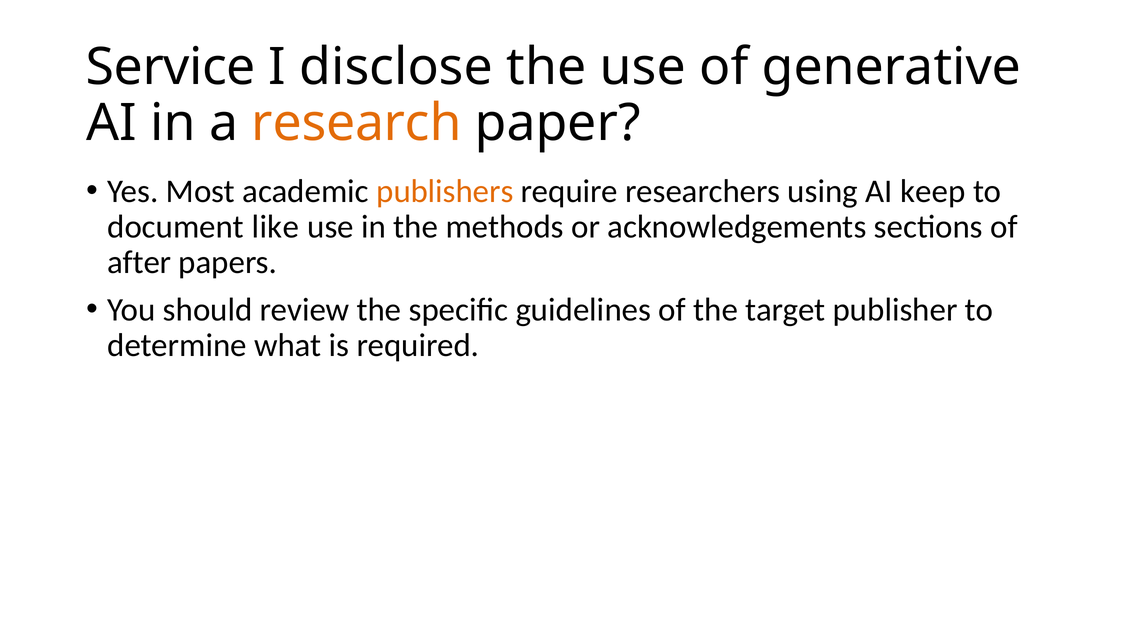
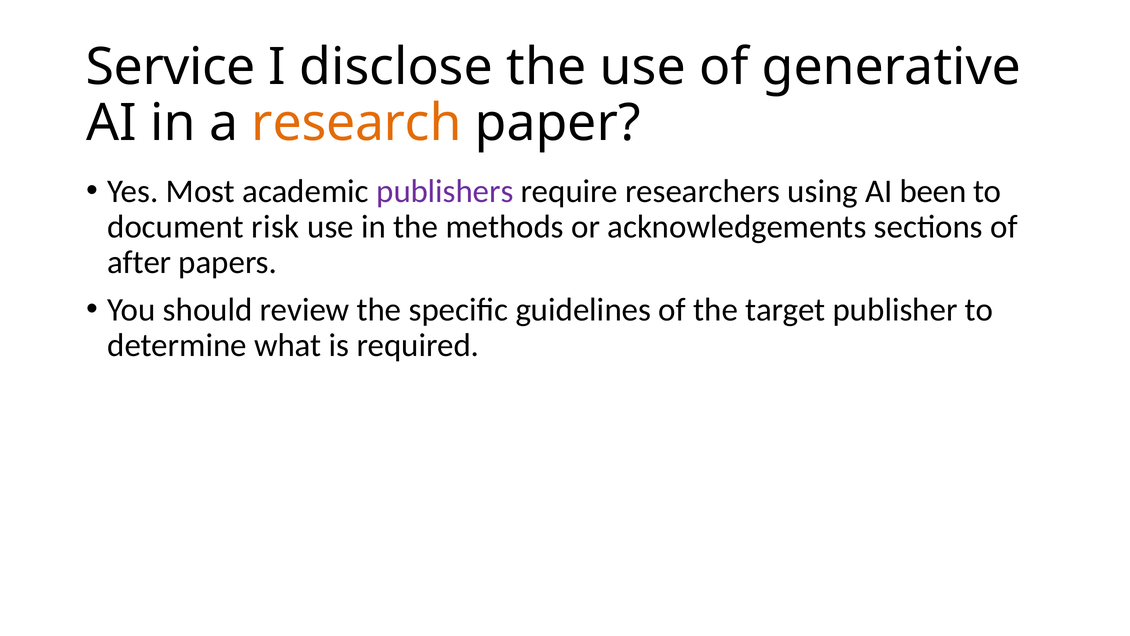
publishers colour: orange -> purple
keep: keep -> been
like: like -> risk
